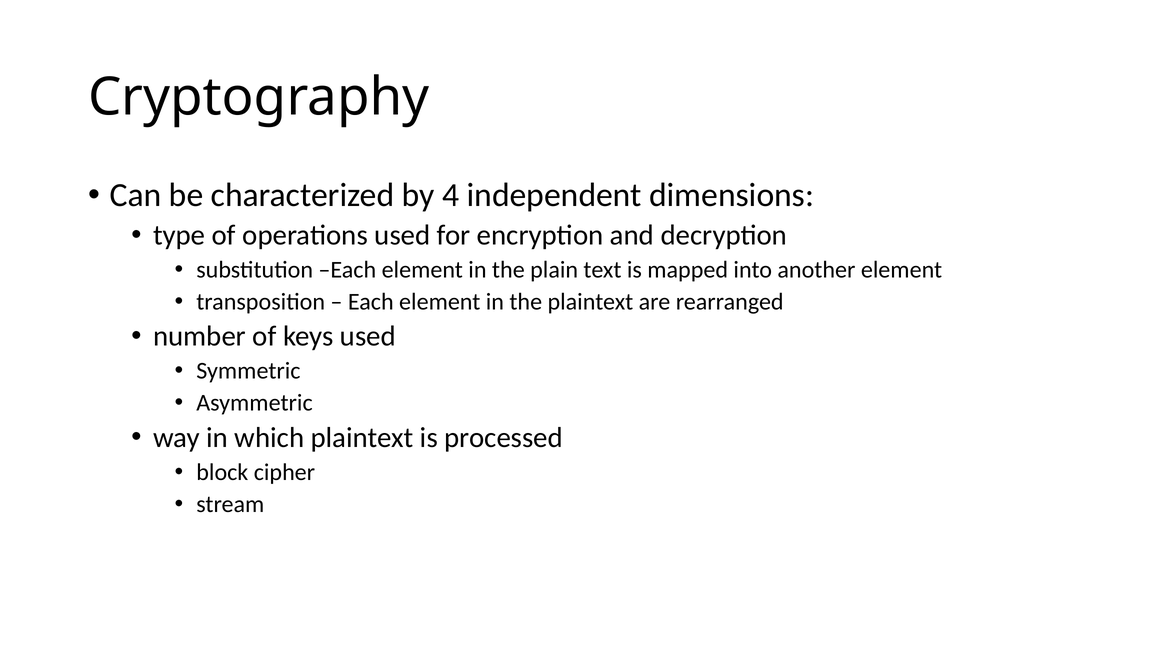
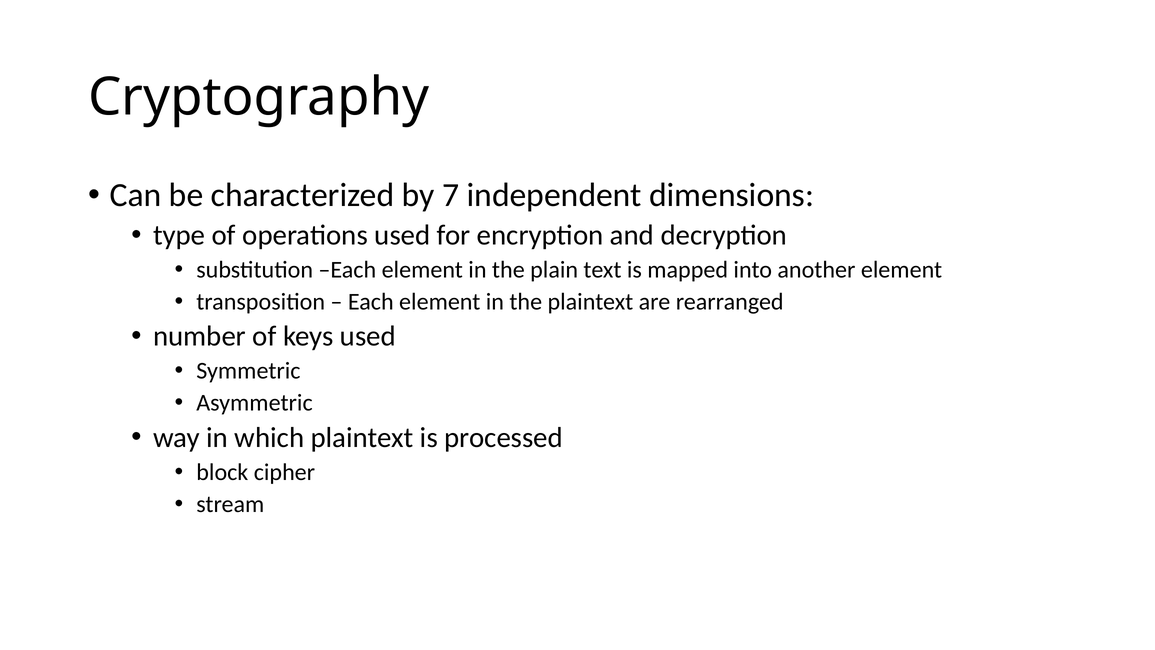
4: 4 -> 7
